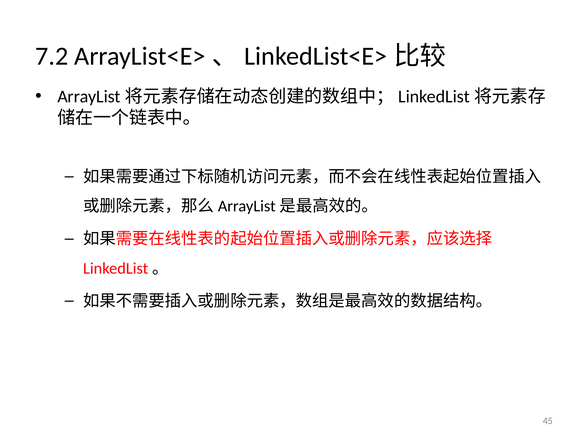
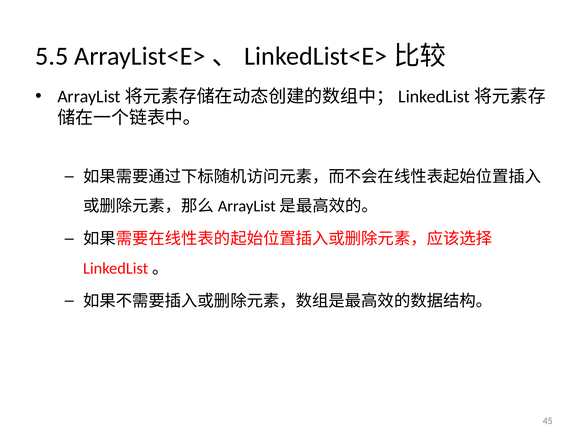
7.2: 7.2 -> 5.5
